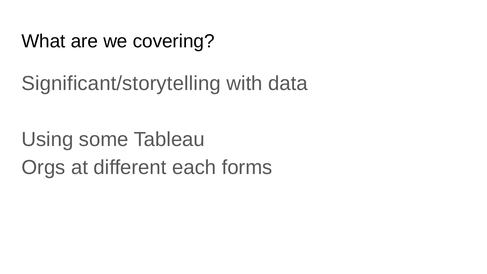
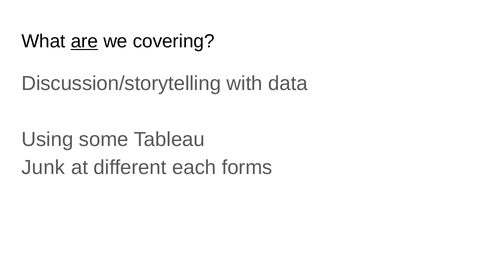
are underline: none -> present
Significant/storytelling: Significant/storytelling -> Discussion/storytelling
Orgs: Orgs -> Junk
